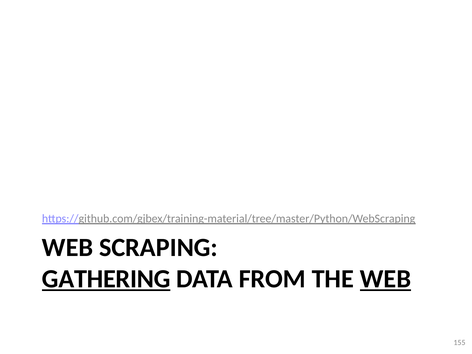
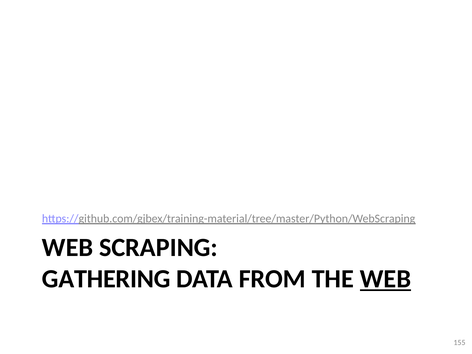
GATHERING underline: present -> none
